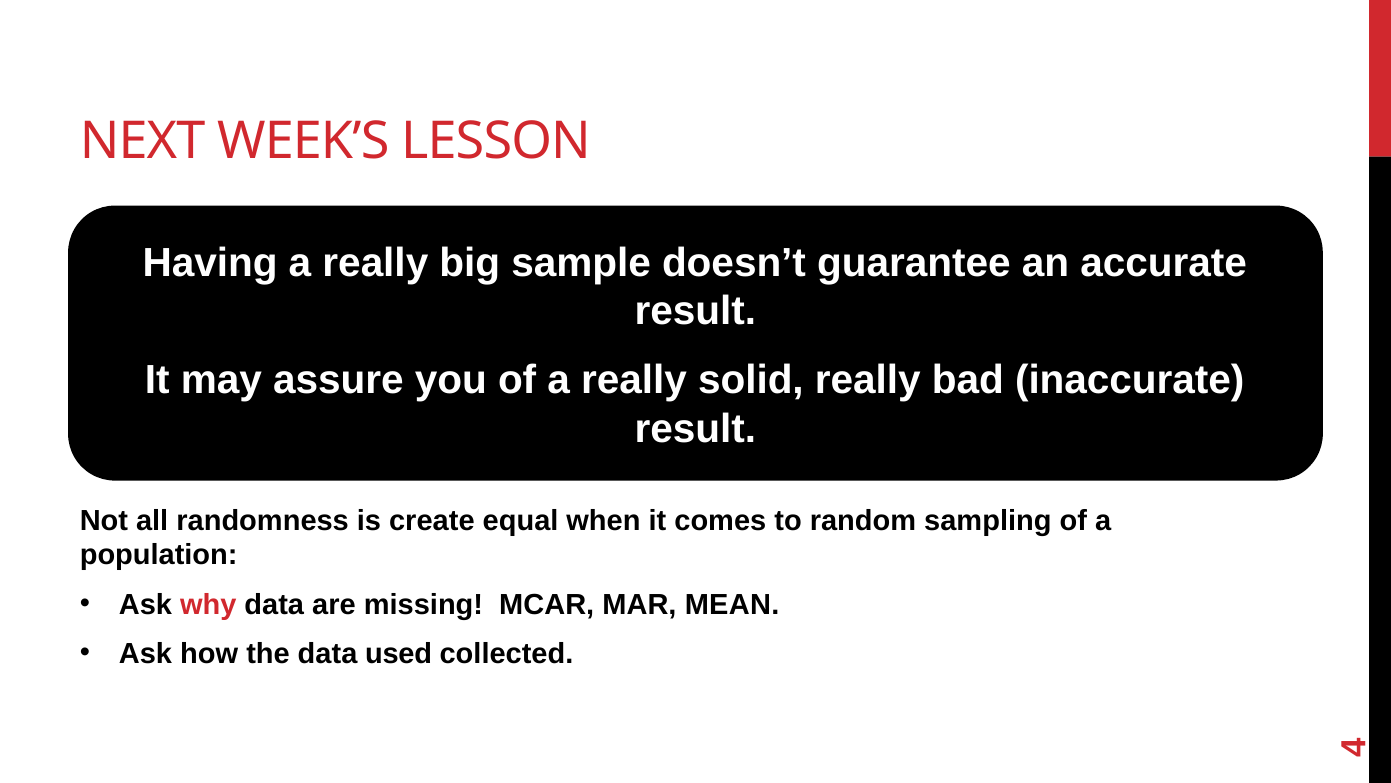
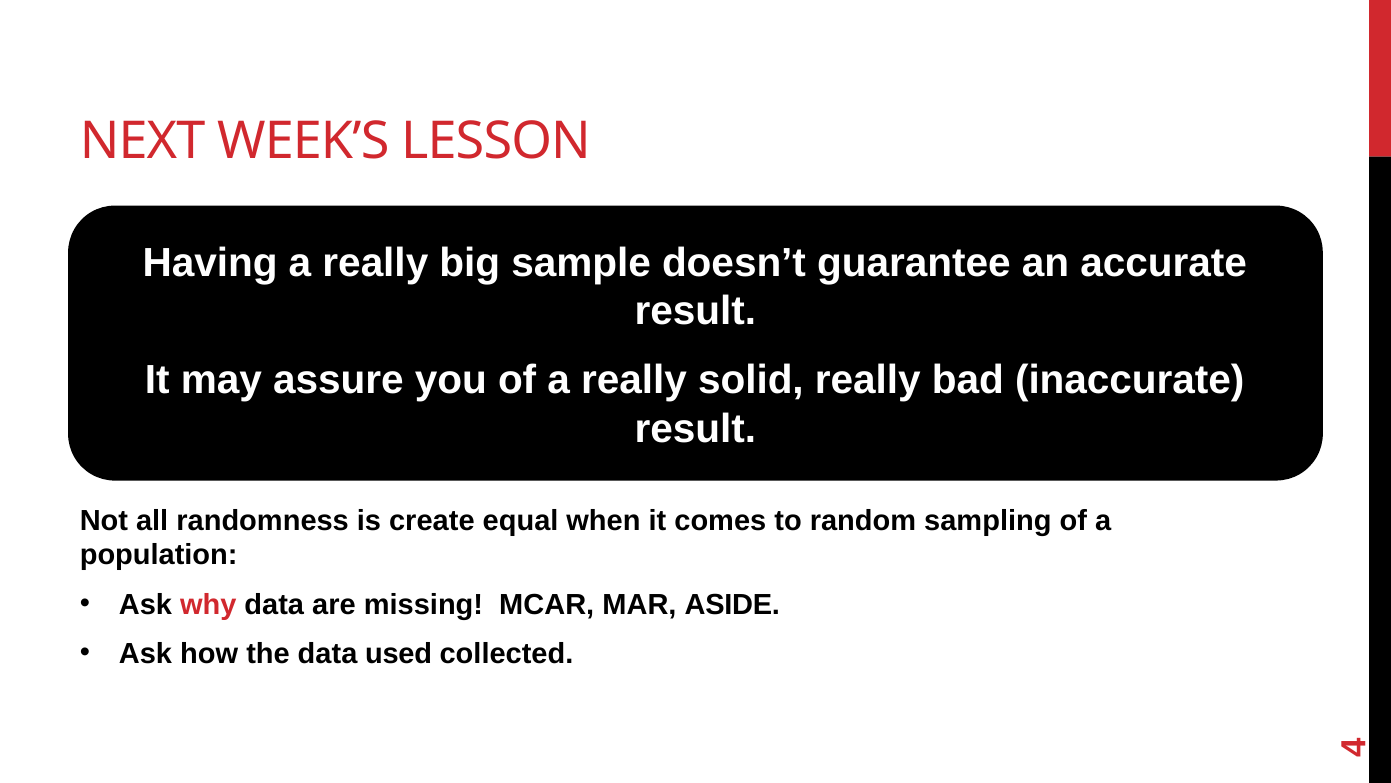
MEAN: MEAN -> ASIDE
